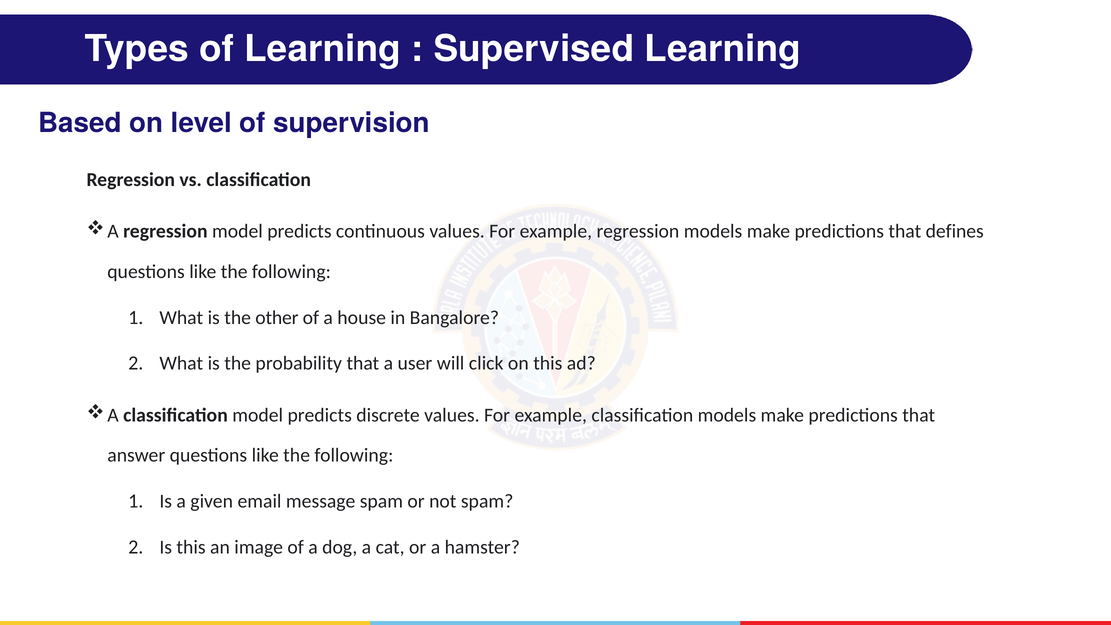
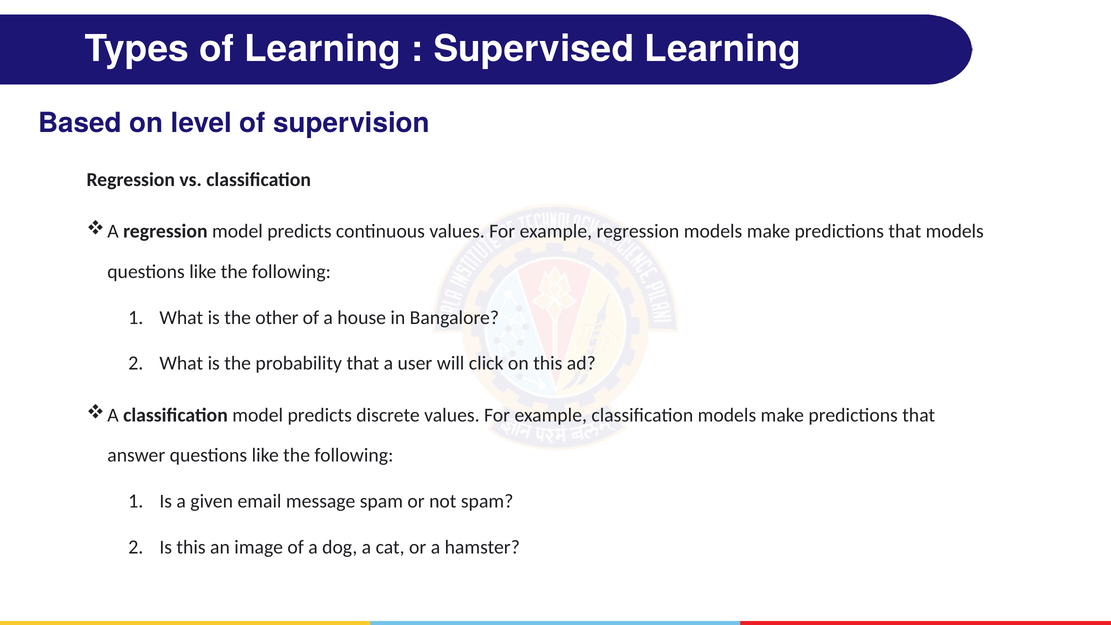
that defines: defines -> models
